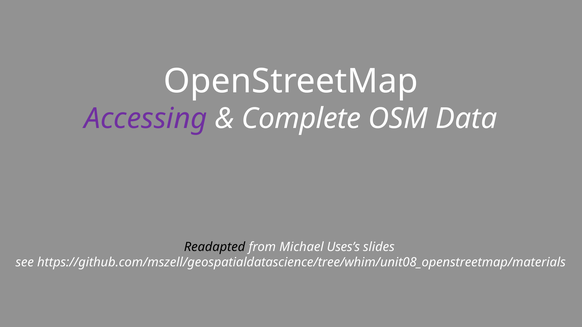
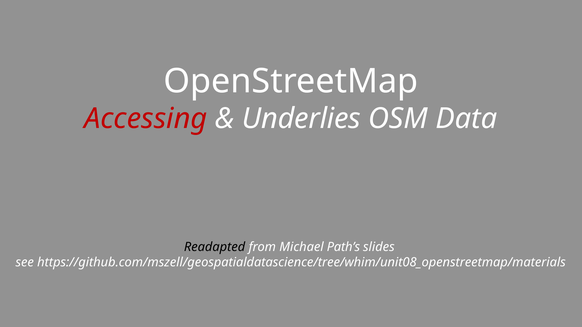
Accessing colour: purple -> red
Complete: Complete -> Underlies
Uses’s: Uses’s -> Path’s
